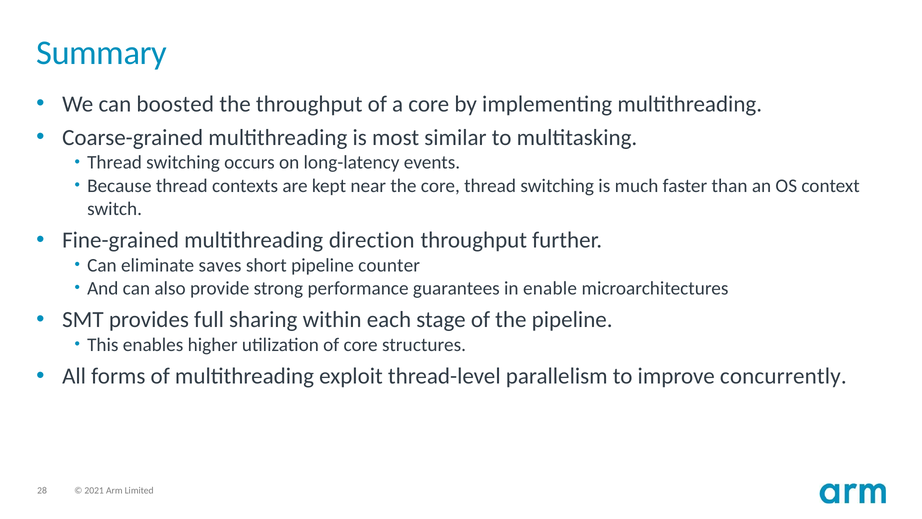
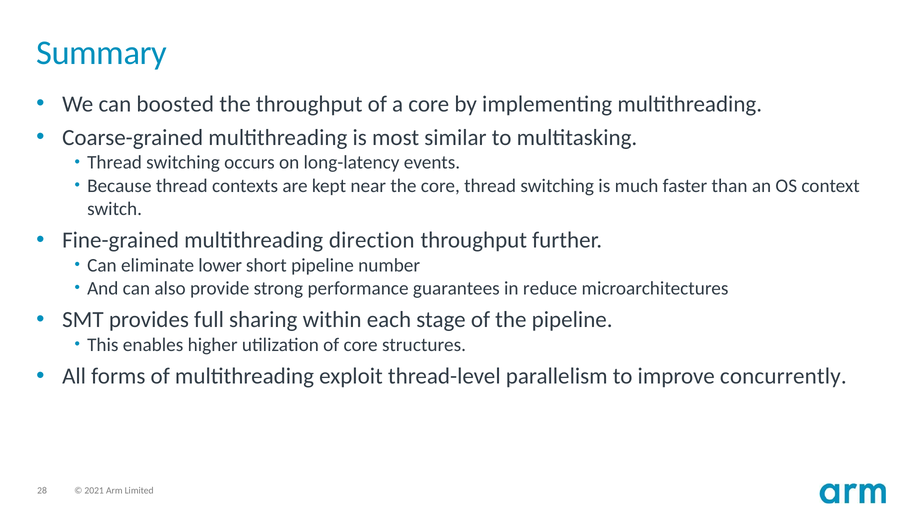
saves: saves -> lower
counter: counter -> number
enable: enable -> reduce
